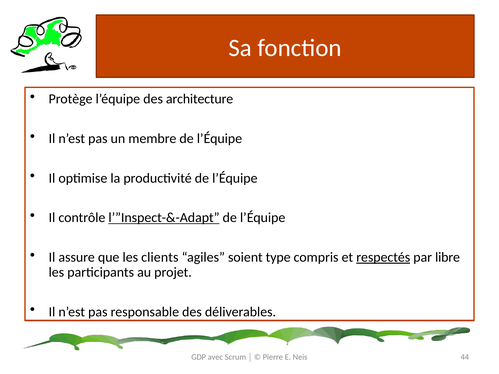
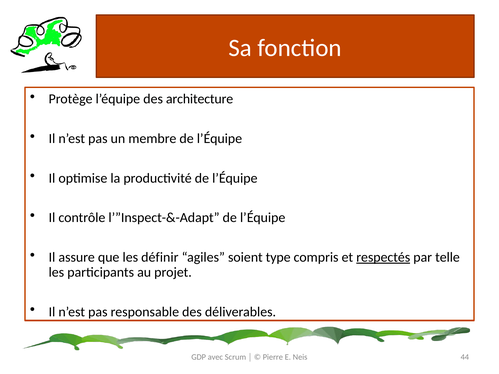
l’”Inspect-&-Adapt underline: present -> none
clients: clients -> définir
libre: libre -> telle
